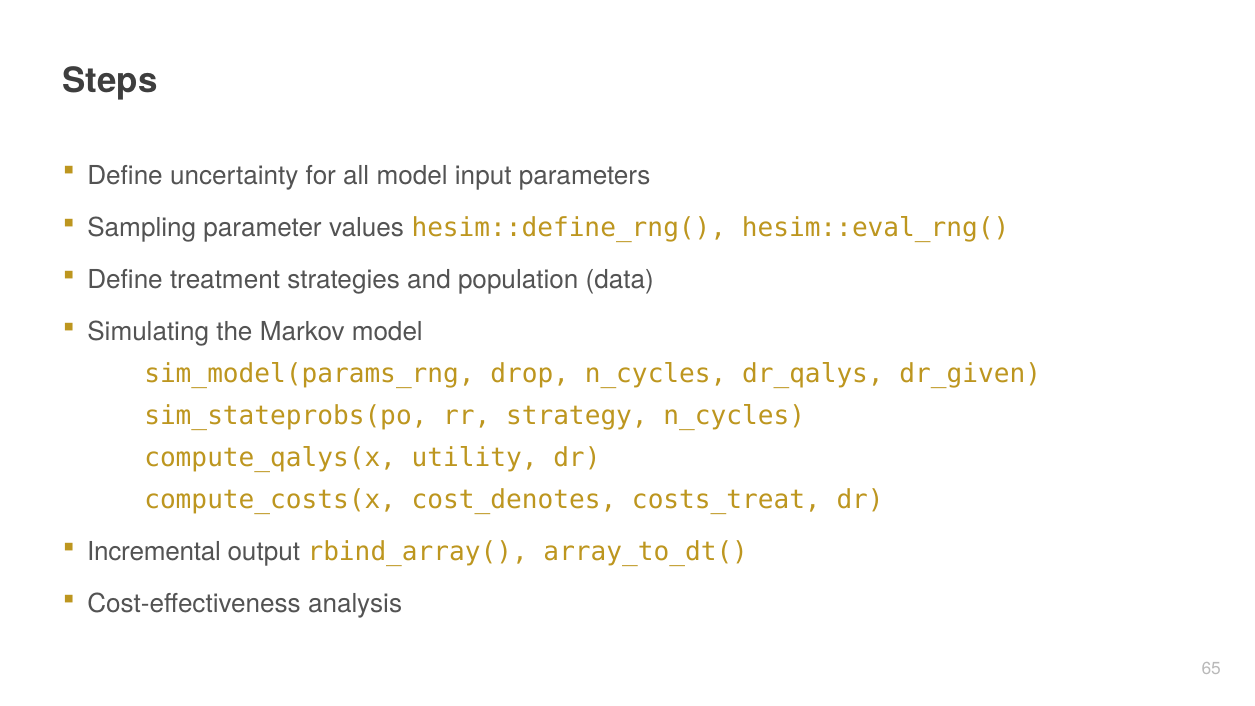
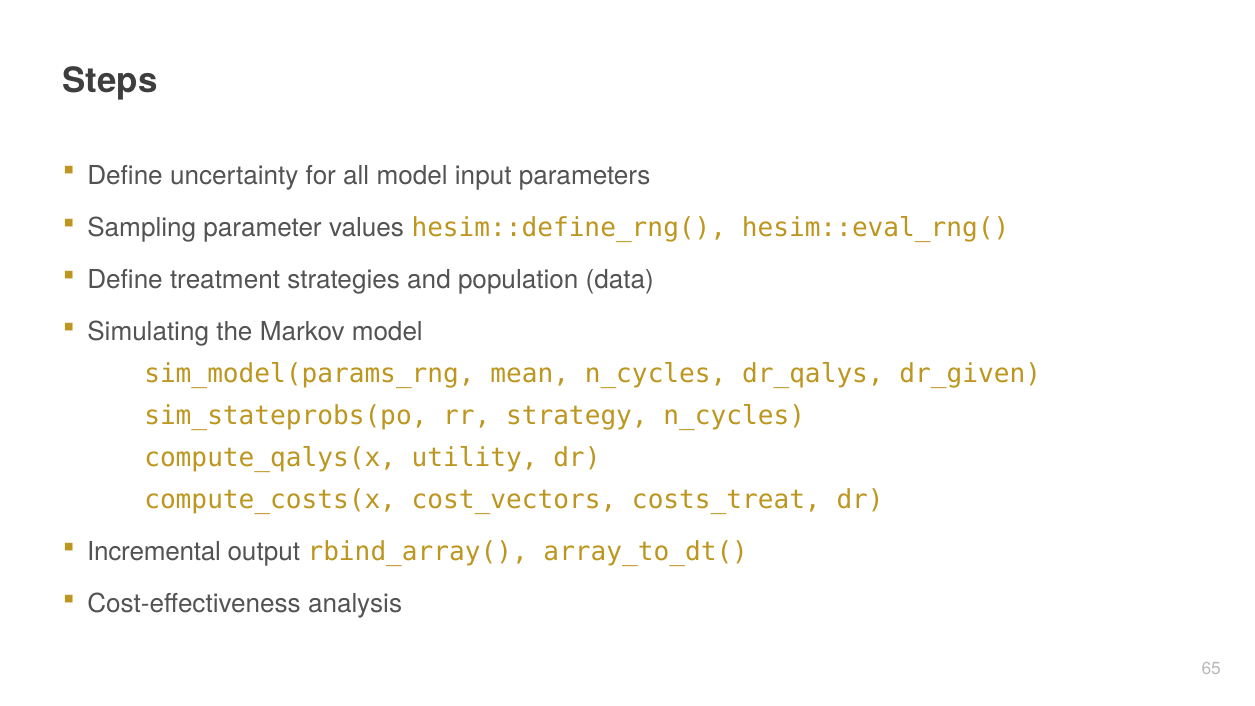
drop: drop -> mean
cost_denotes: cost_denotes -> cost_vectors
